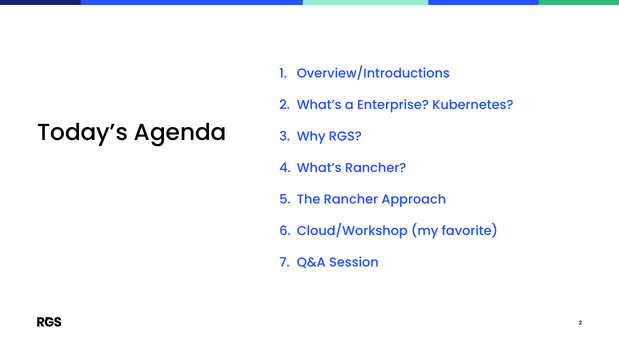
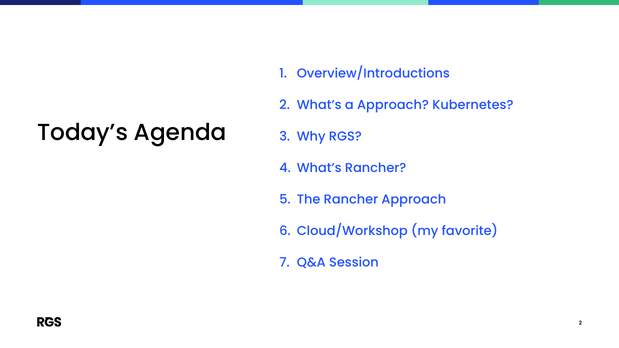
a Enterprise: Enterprise -> Approach
